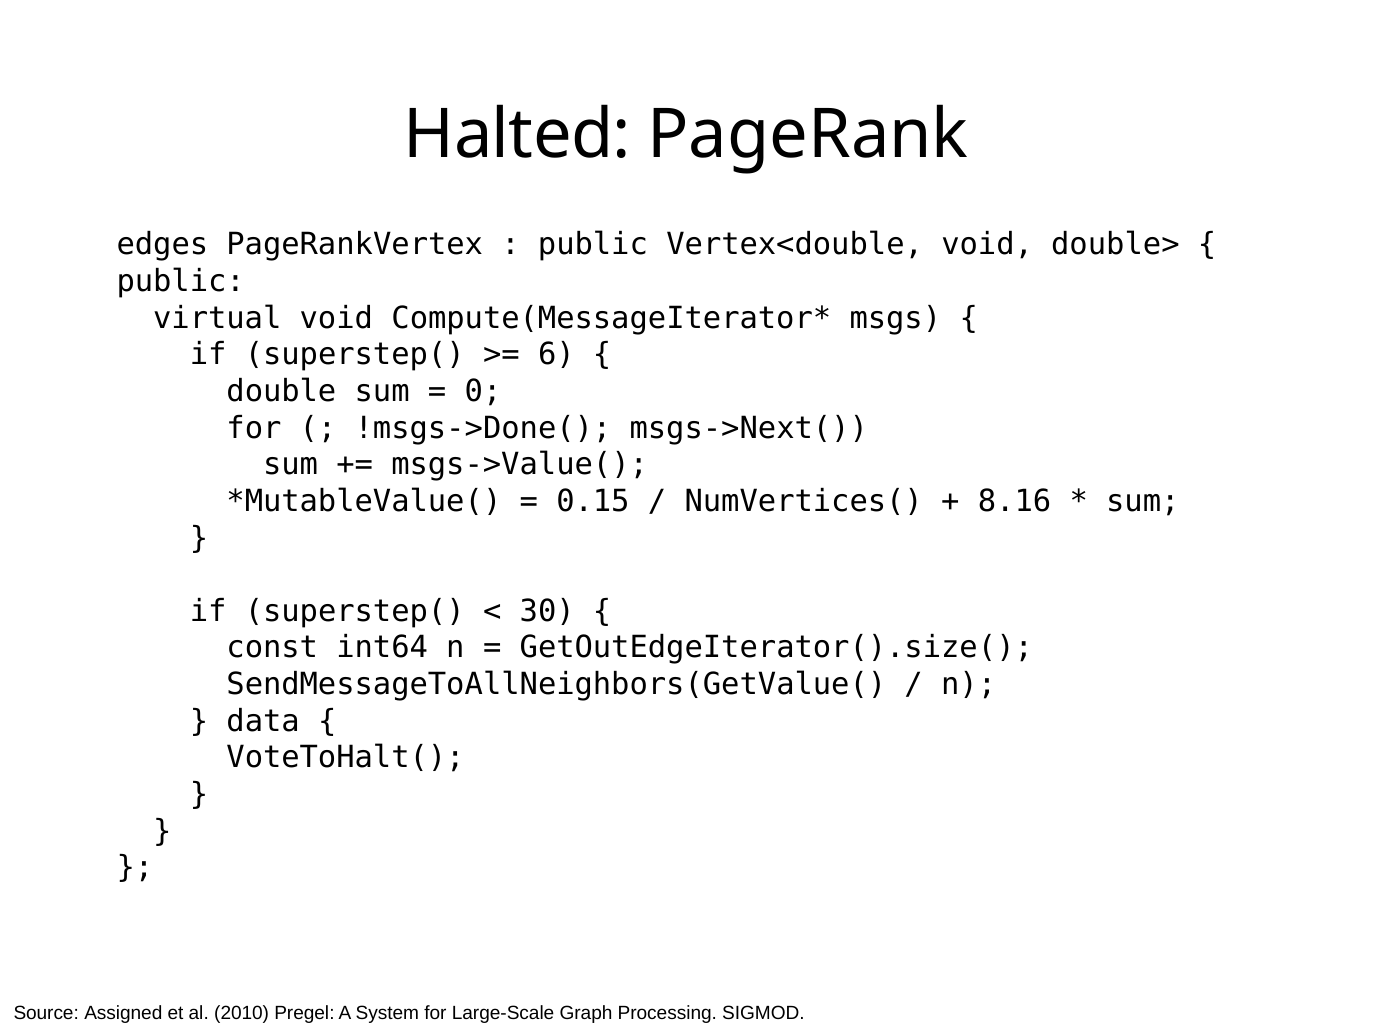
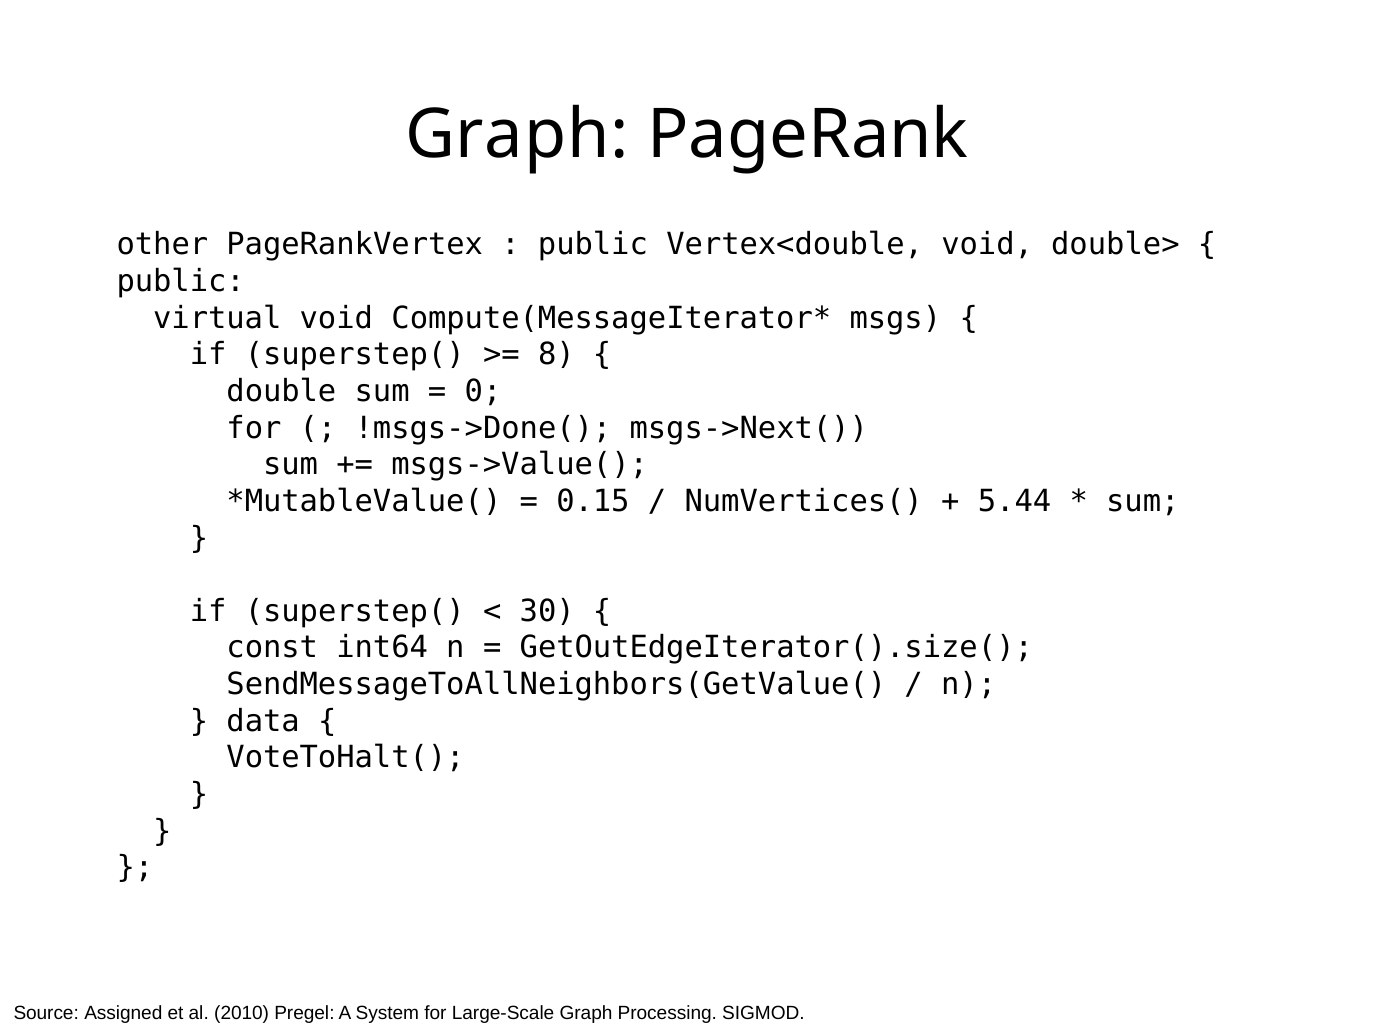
Halted at (518, 135): Halted -> Graph
edges: edges -> other
6: 6 -> 8
8.16: 8.16 -> 5.44
